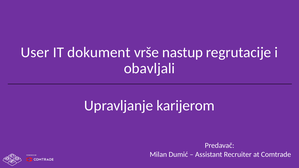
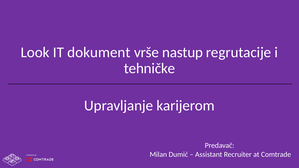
User: User -> Look
obavljali: obavljali -> tehničke
